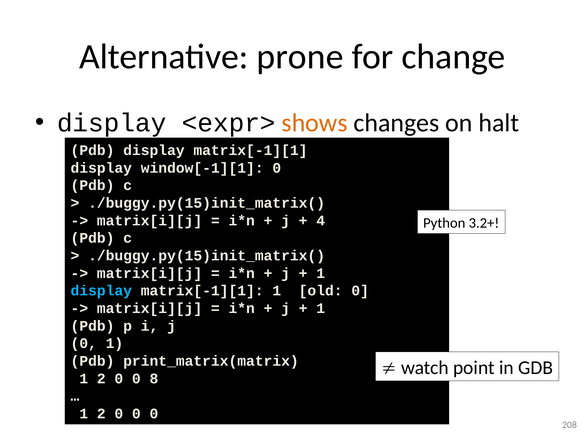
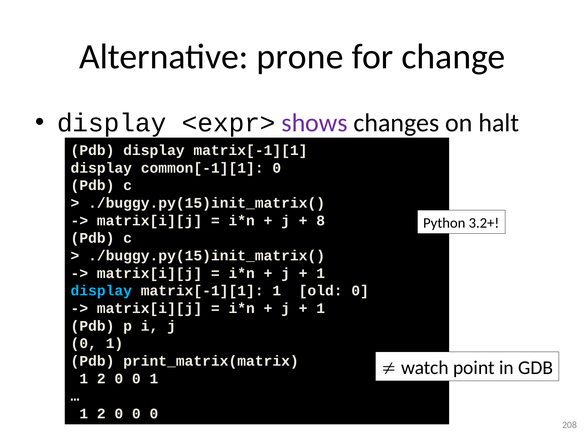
shows colour: orange -> purple
window[-1][1: window[-1][1 -> common[-1][1
4: 4 -> 8
0 0 8: 8 -> 1
